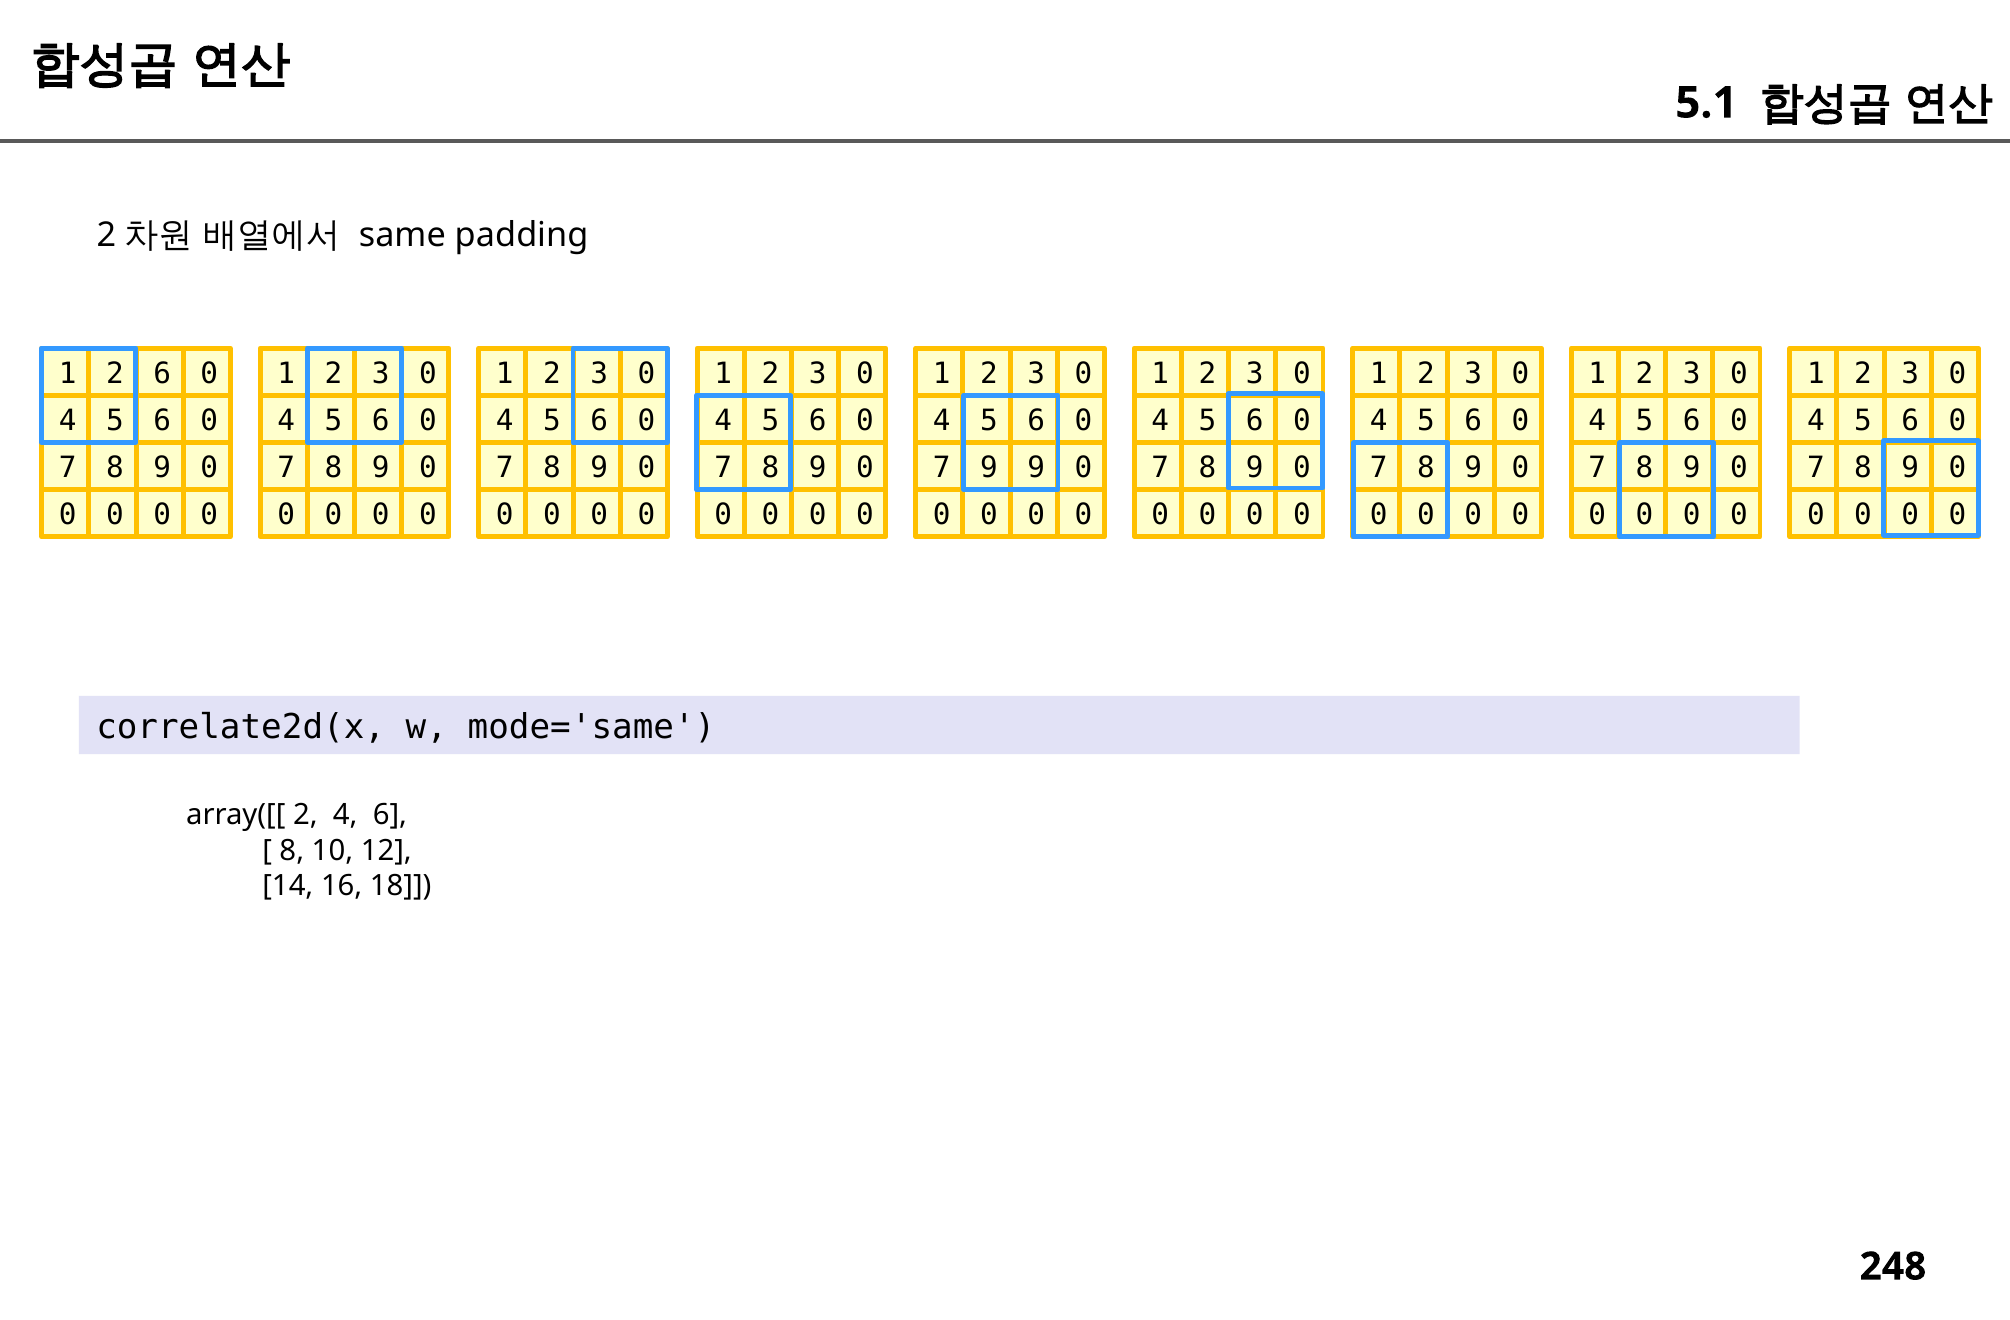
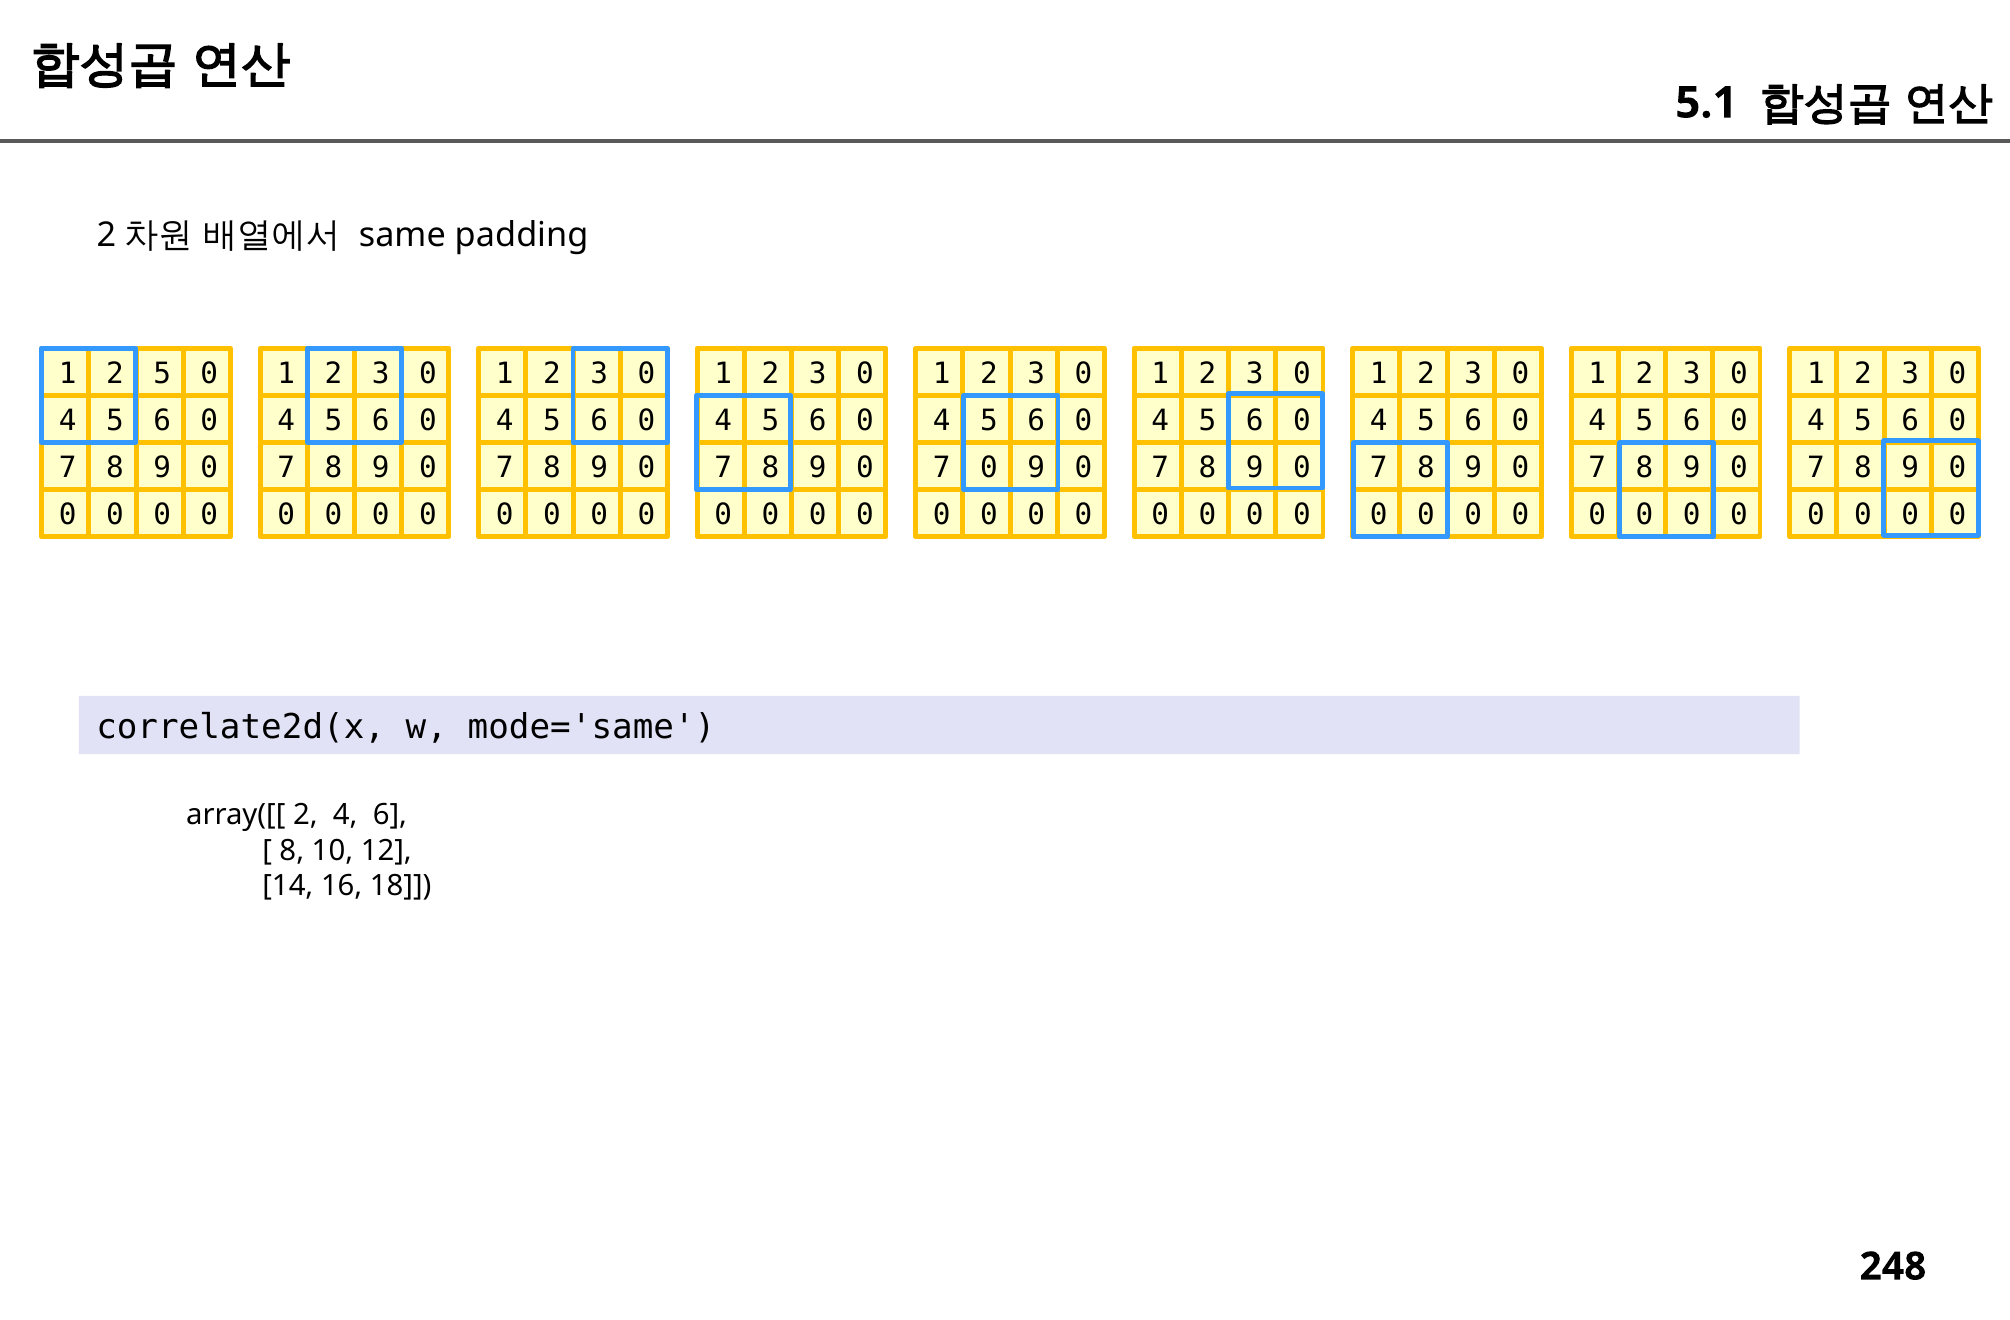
2 6: 6 -> 5
7 9: 9 -> 0
